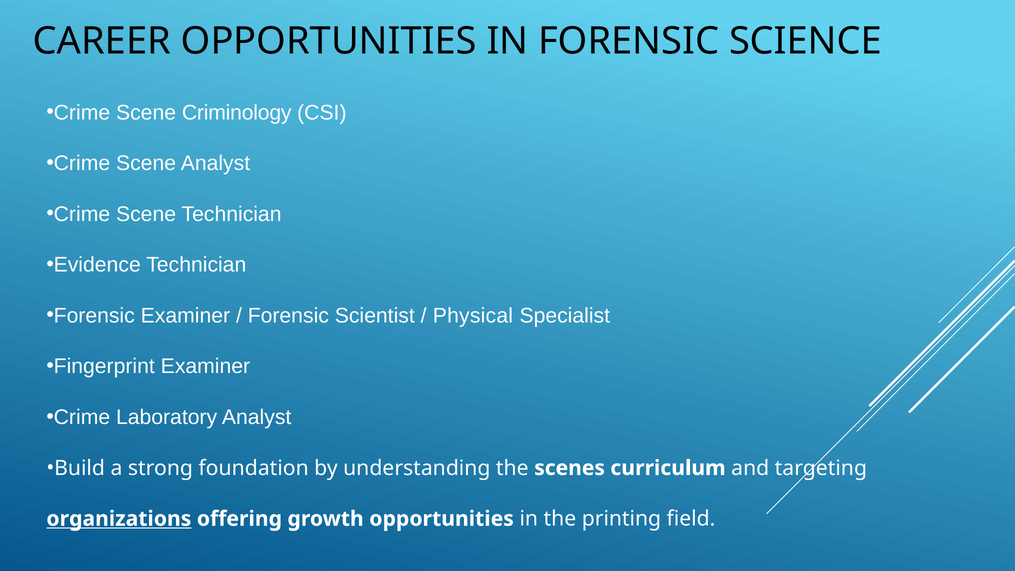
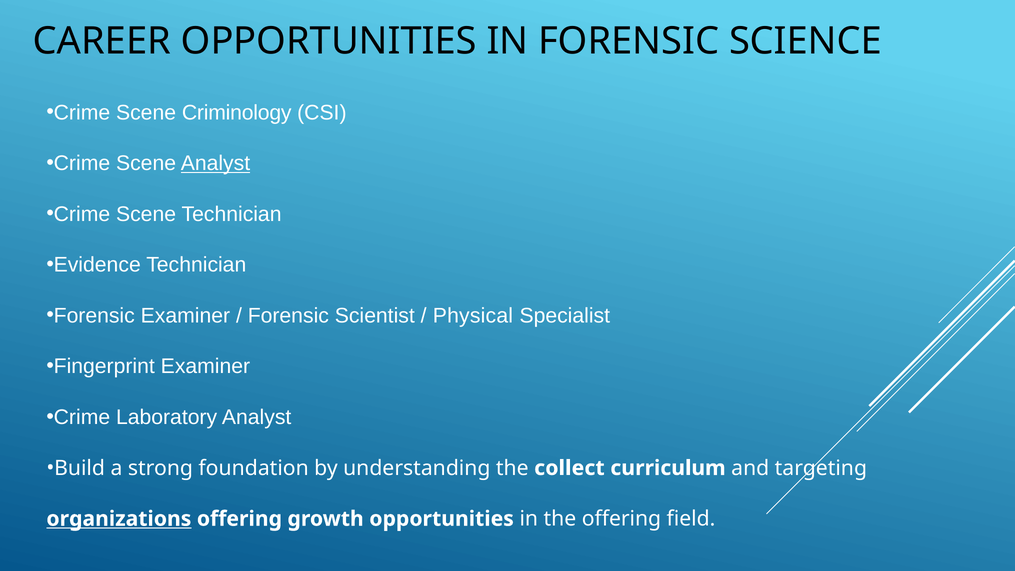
Analyst at (215, 163) underline: none -> present
scenes: scenes -> collect
the printing: printing -> offering
